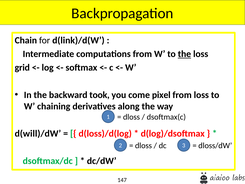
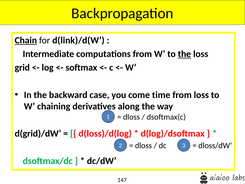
Chain underline: none -> present
took: took -> case
pixel: pixel -> time
d(will)/dW: d(will)/dW -> d(grid)/dW
